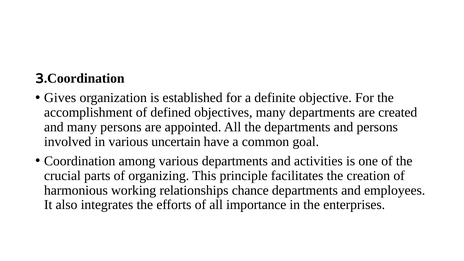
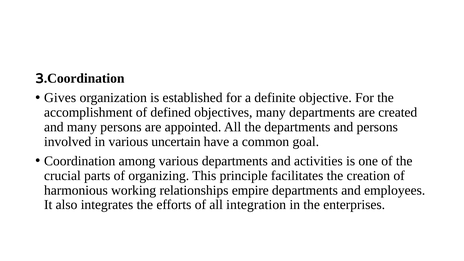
chance: chance -> empire
importance: importance -> integration
